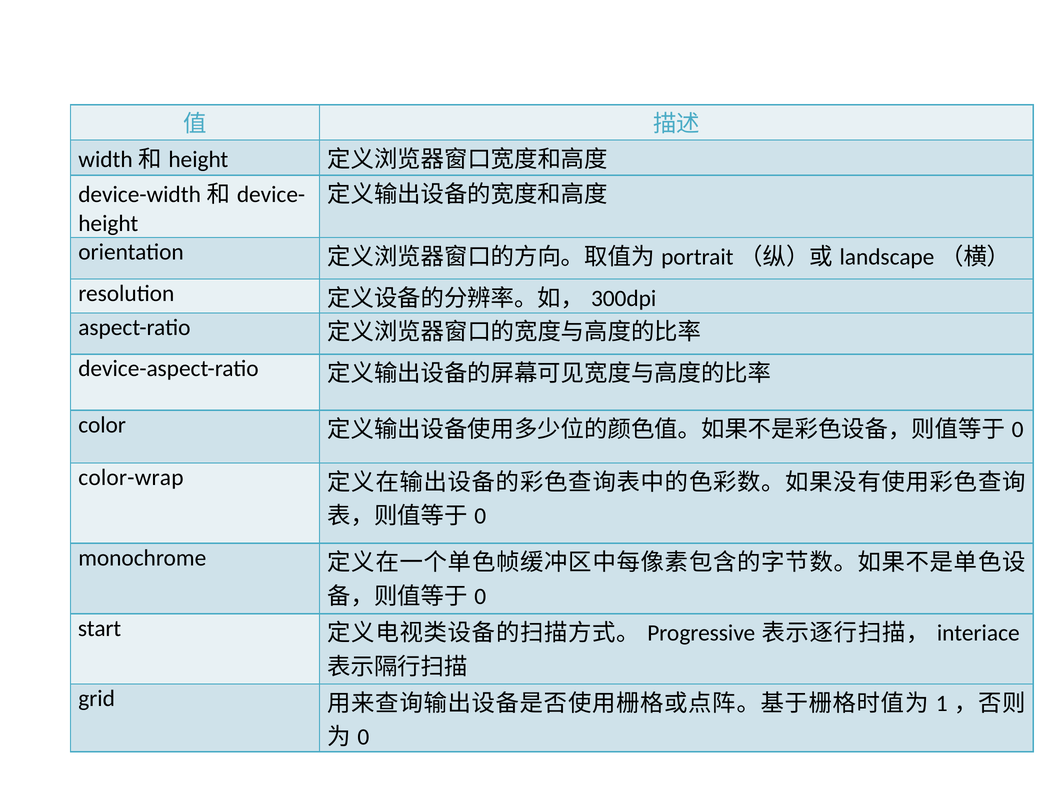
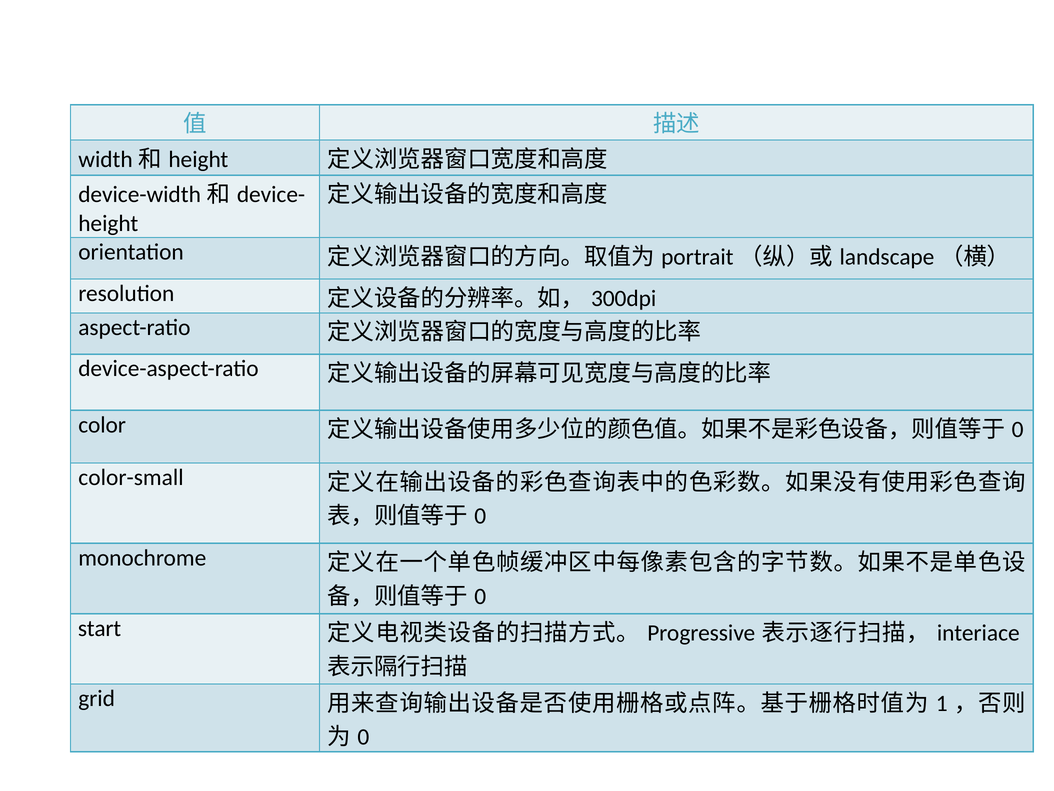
color-wrap: color-wrap -> color-small
